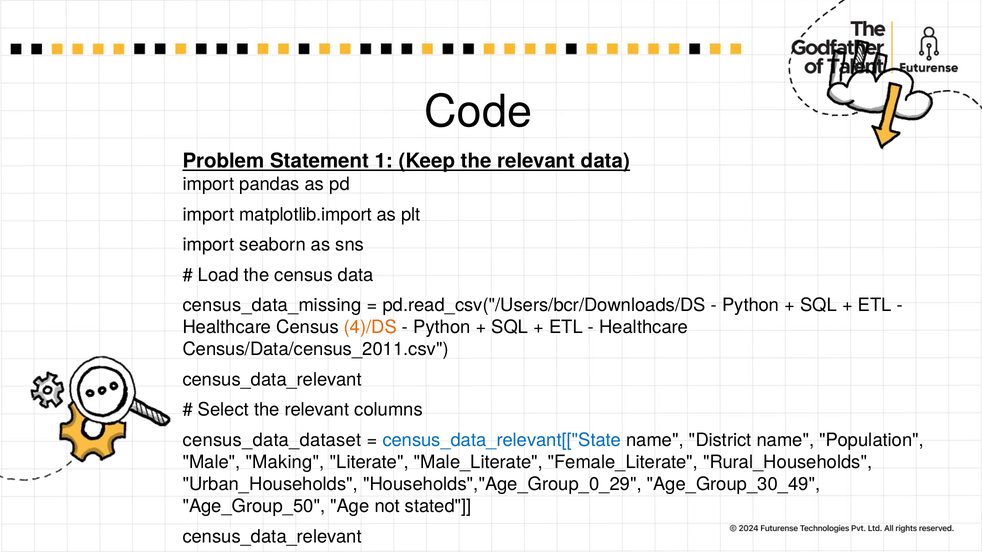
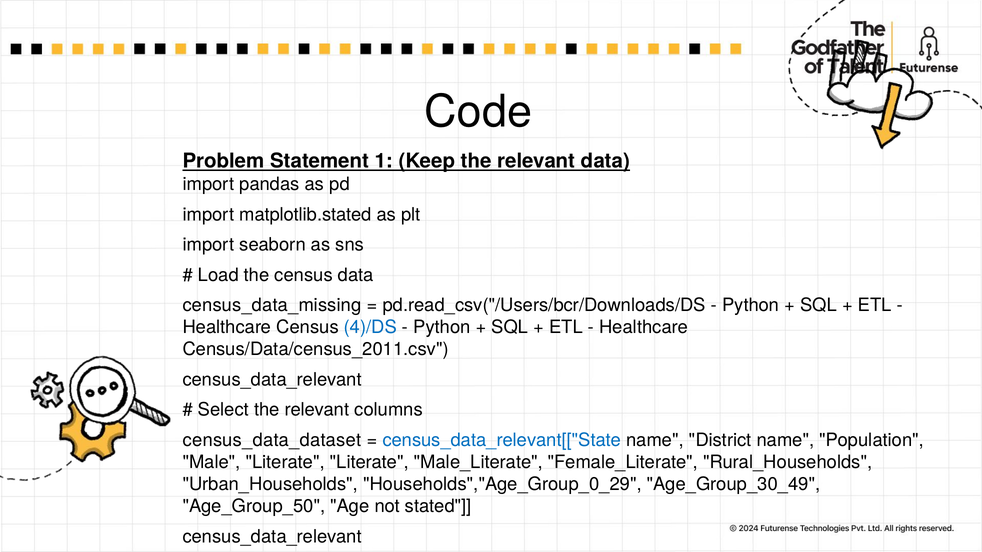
matplotlib.import: matplotlib.import -> matplotlib.stated
4)/DS colour: orange -> blue
Male Making: Making -> Literate
